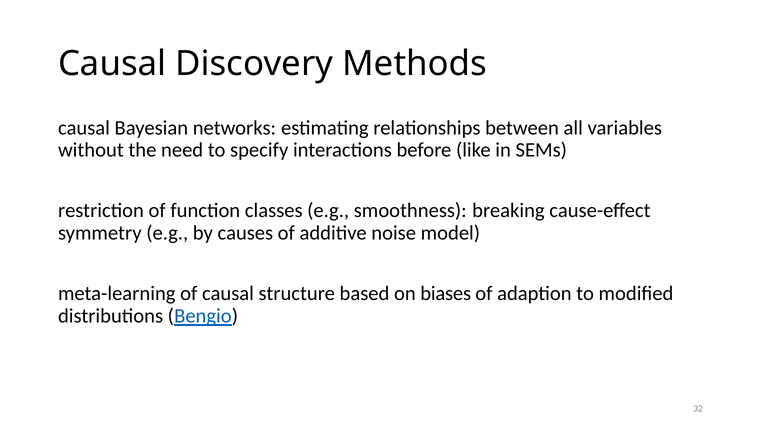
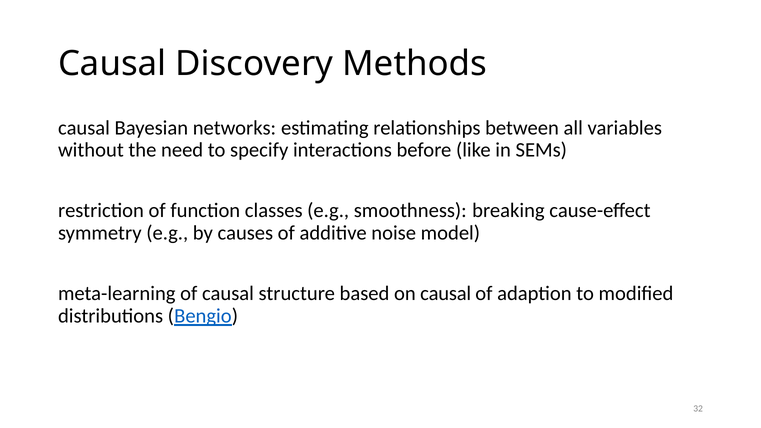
on biases: biases -> causal
